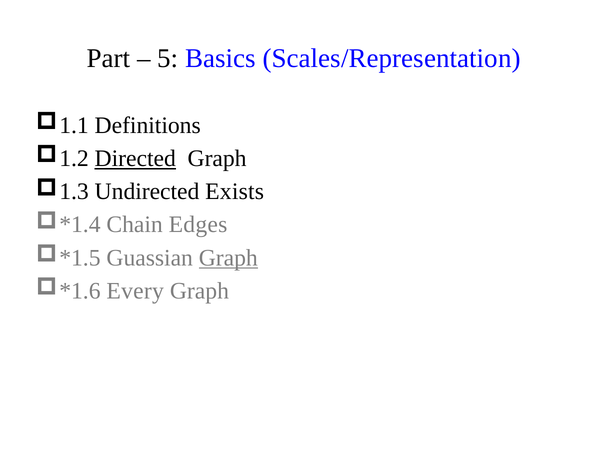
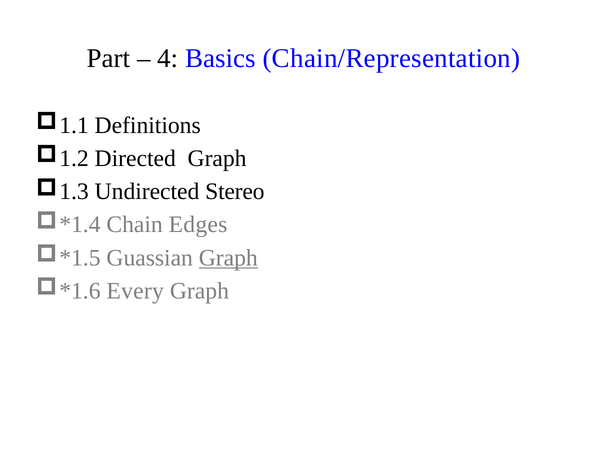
5: 5 -> 4
Scales/Representation: Scales/Representation -> Chain/Representation
Directed underline: present -> none
Exists: Exists -> Stereo
